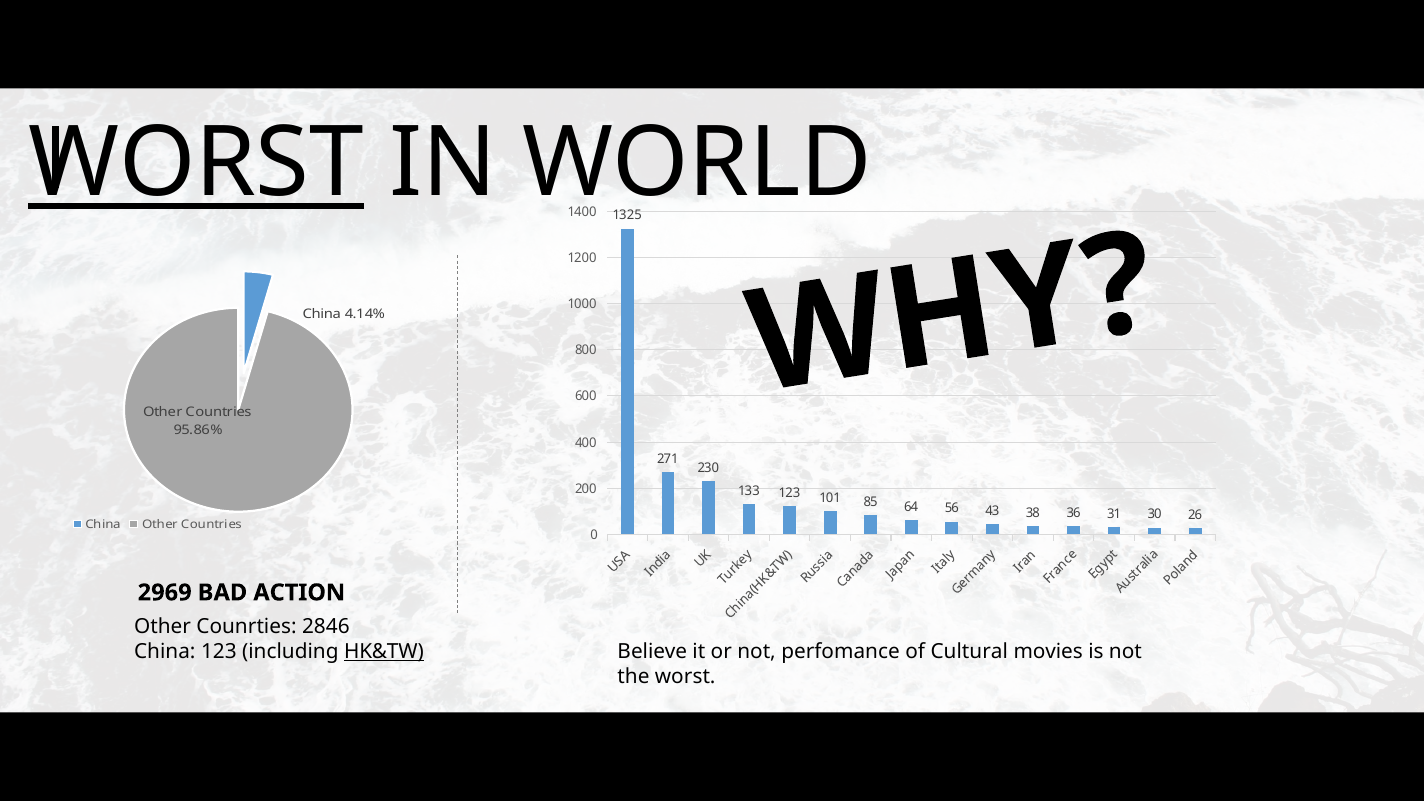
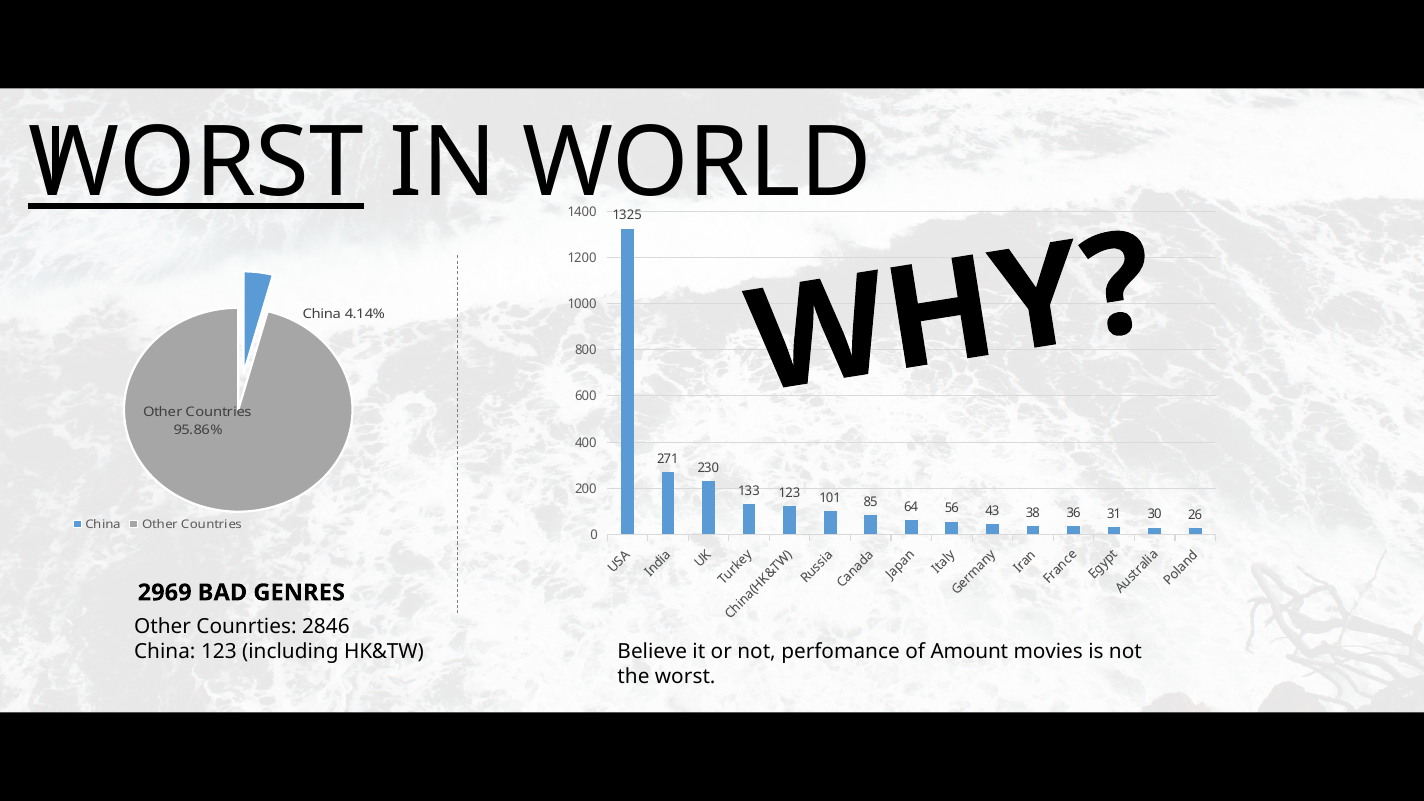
ACTION: ACTION -> GENRES
HK&TW underline: present -> none
Cultural: Cultural -> Amount
